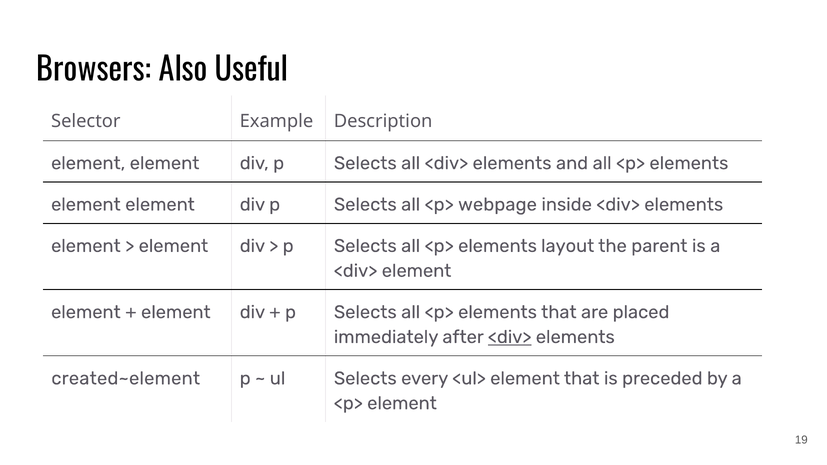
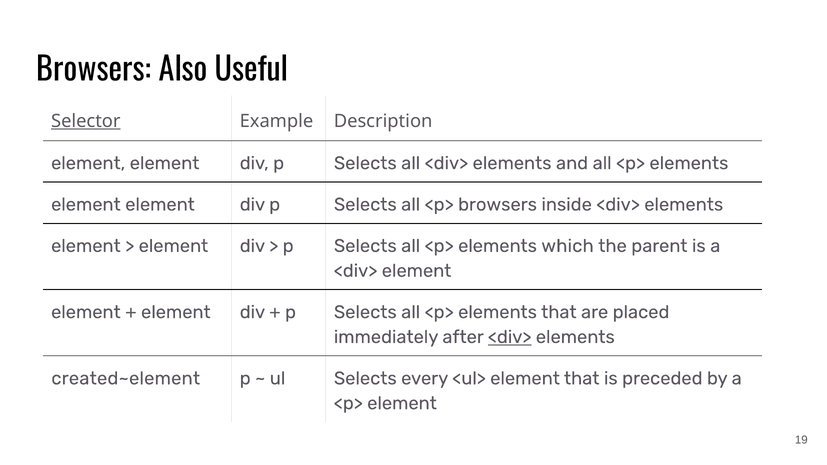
Selector underline: none -> present
<p> webpage: webpage -> browsers
layout: layout -> which
